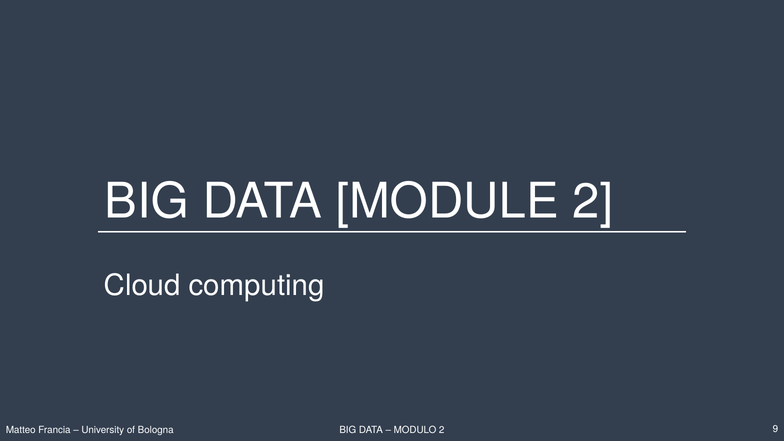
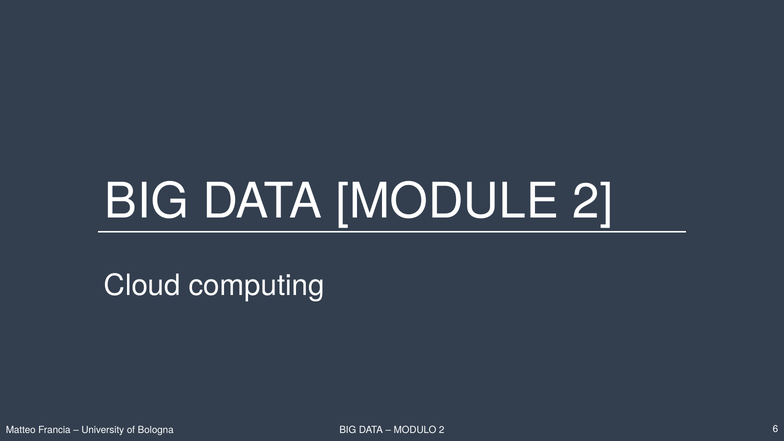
9: 9 -> 6
